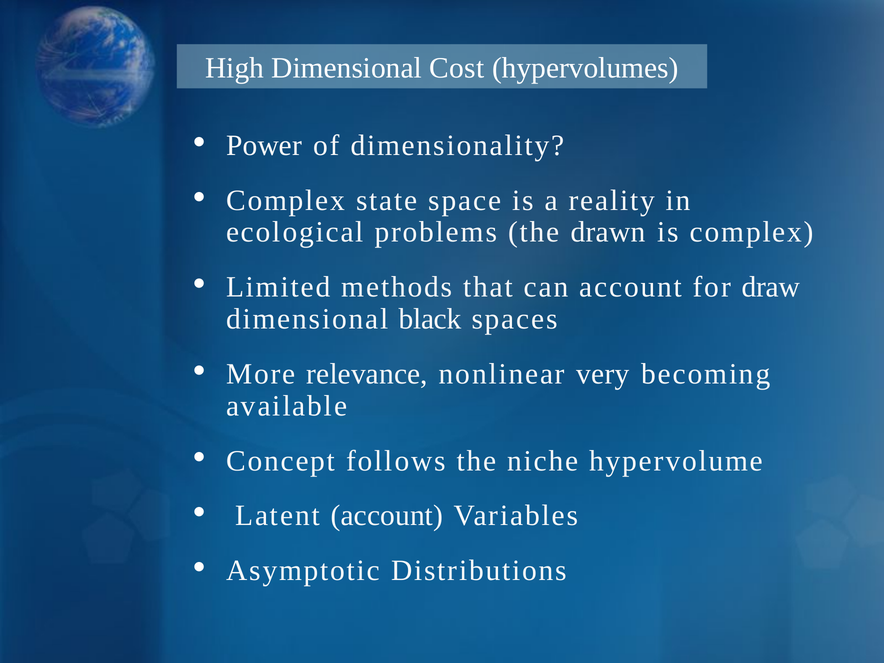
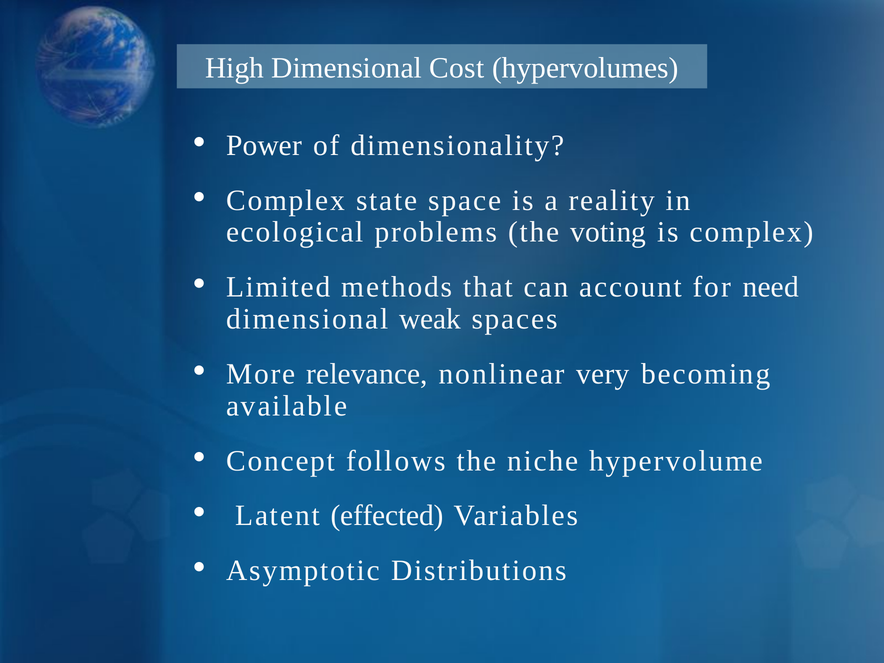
drawn: drawn -> voting
draw: draw -> need
black: black -> weak
Latent account: account -> effected
